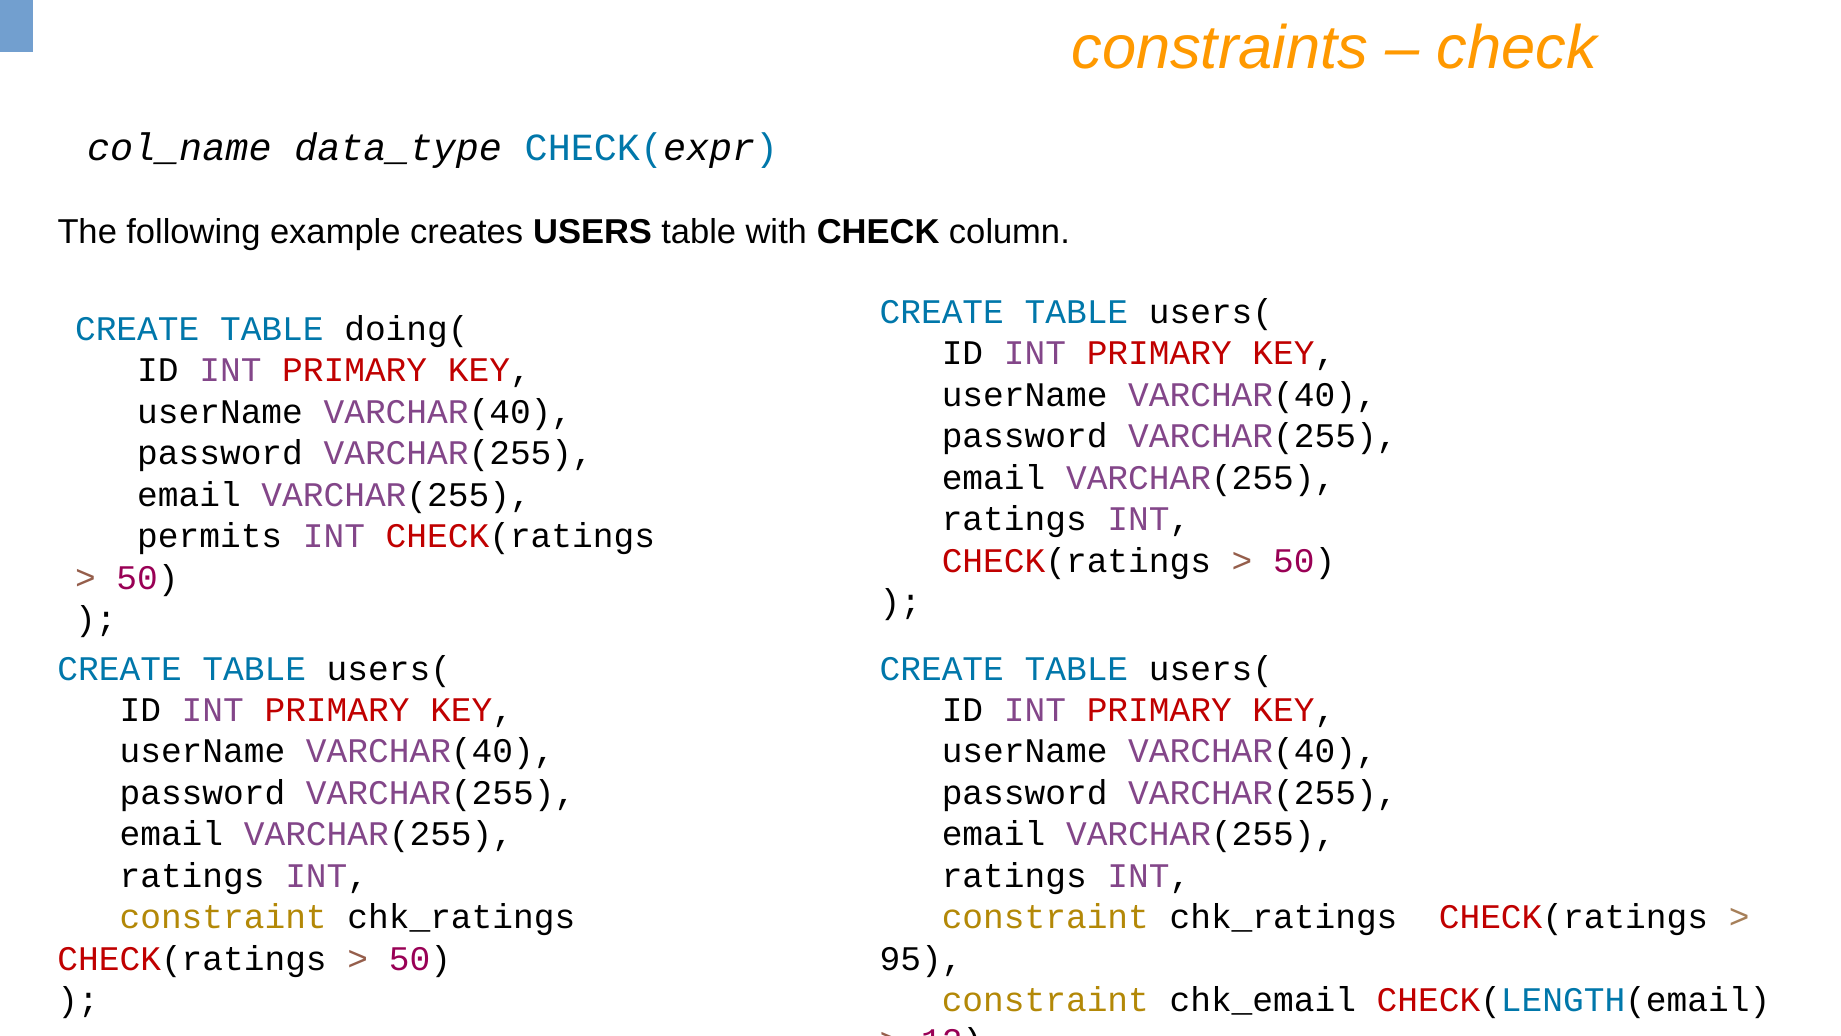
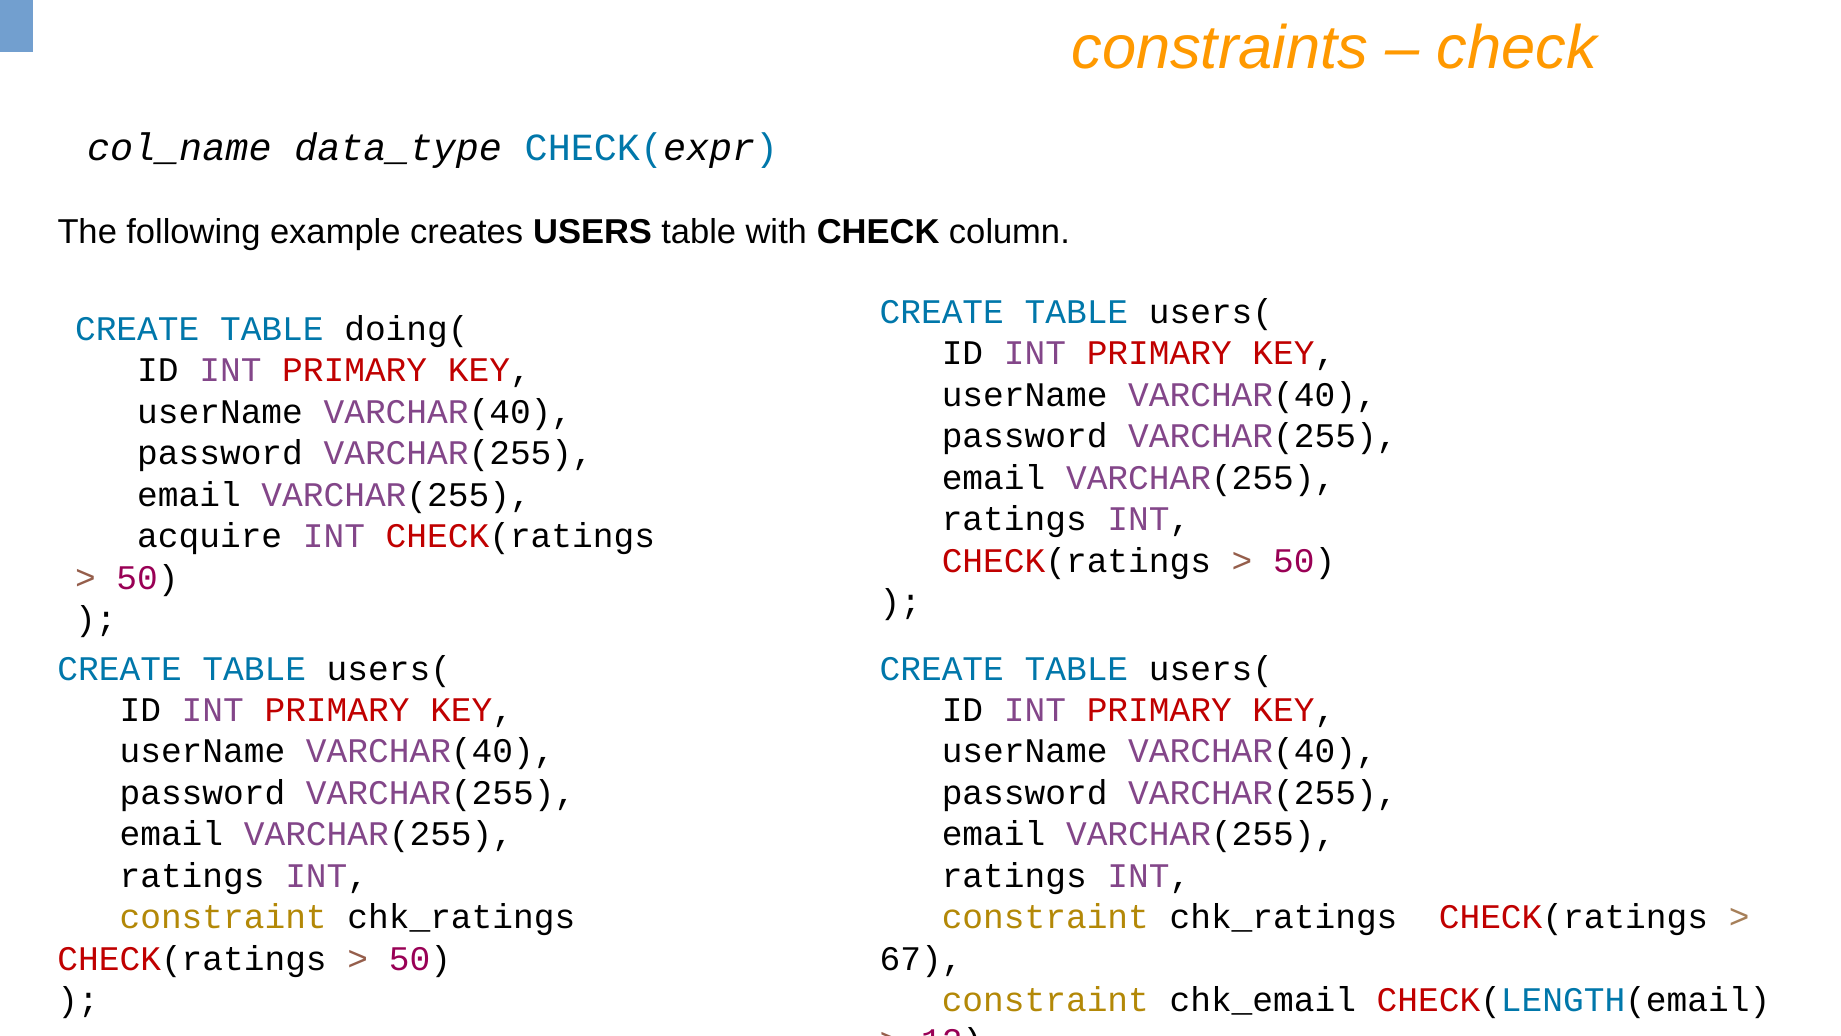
permits: permits -> acquire
95: 95 -> 67
